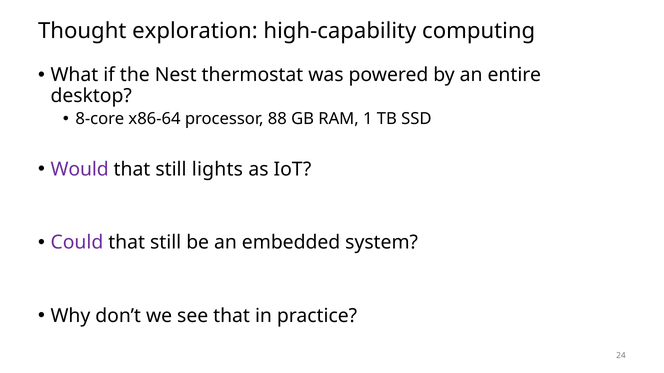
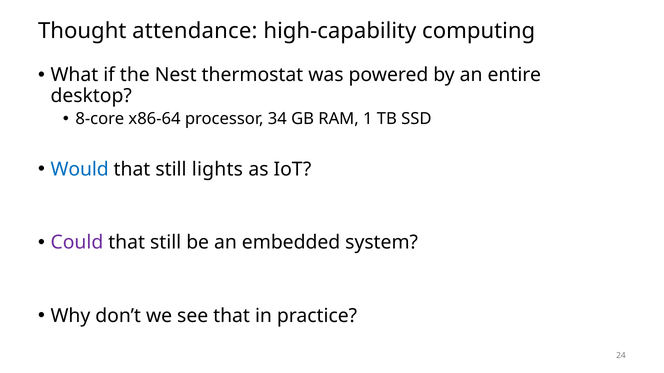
exploration: exploration -> attendance
88: 88 -> 34
Would colour: purple -> blue
